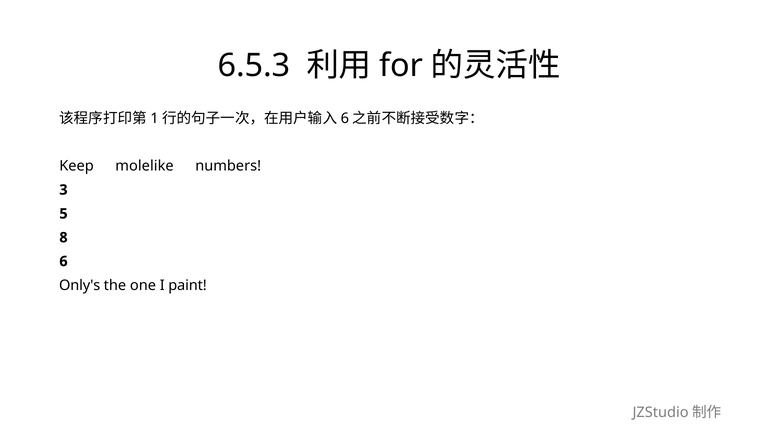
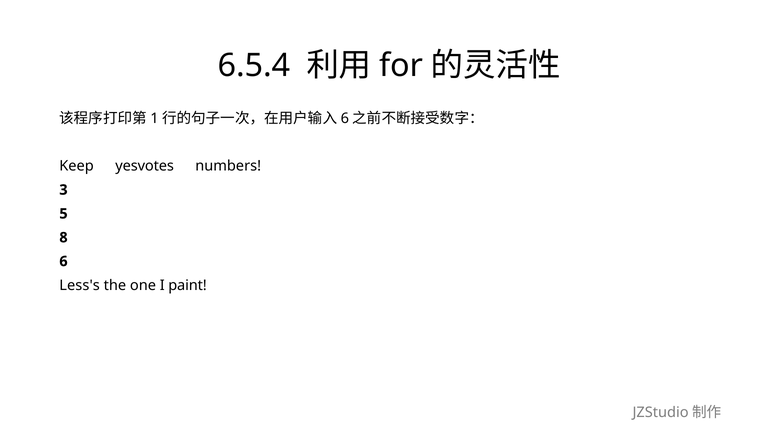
6.5.3: 6.5.3 -> 6.5.4
molelike: molelike -> yesvotes
Only's: Only's -> Less's
